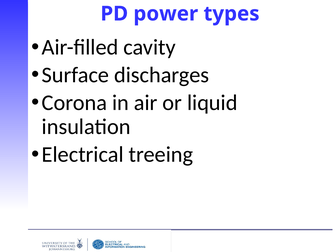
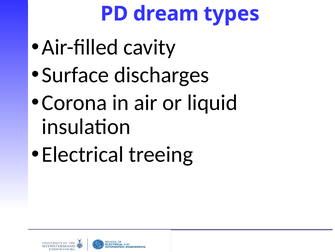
power: power -> dream
